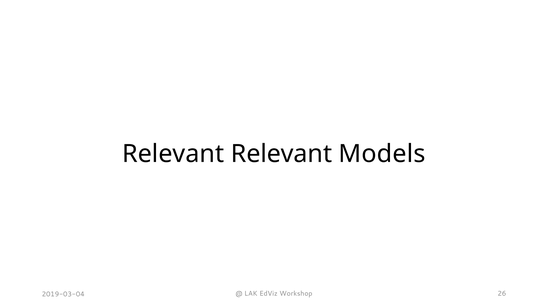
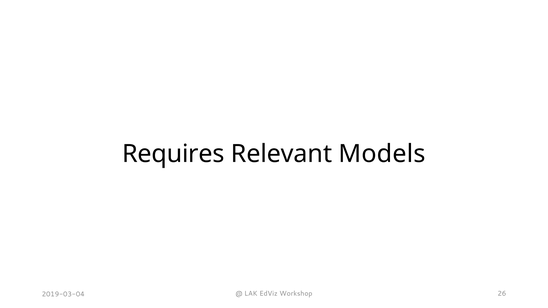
Relevant at (173, 154): Relevant -> Requires
